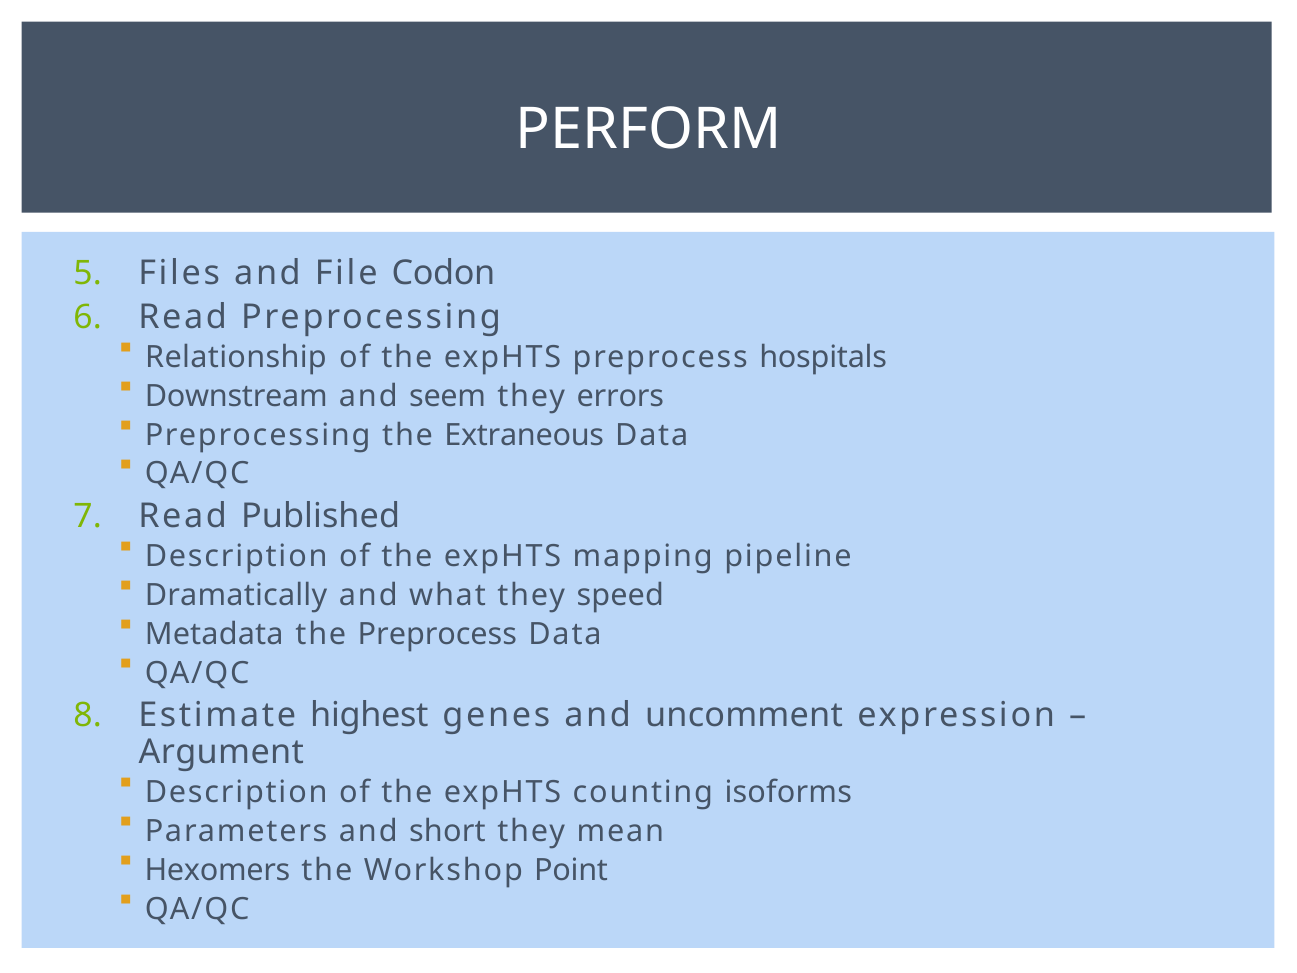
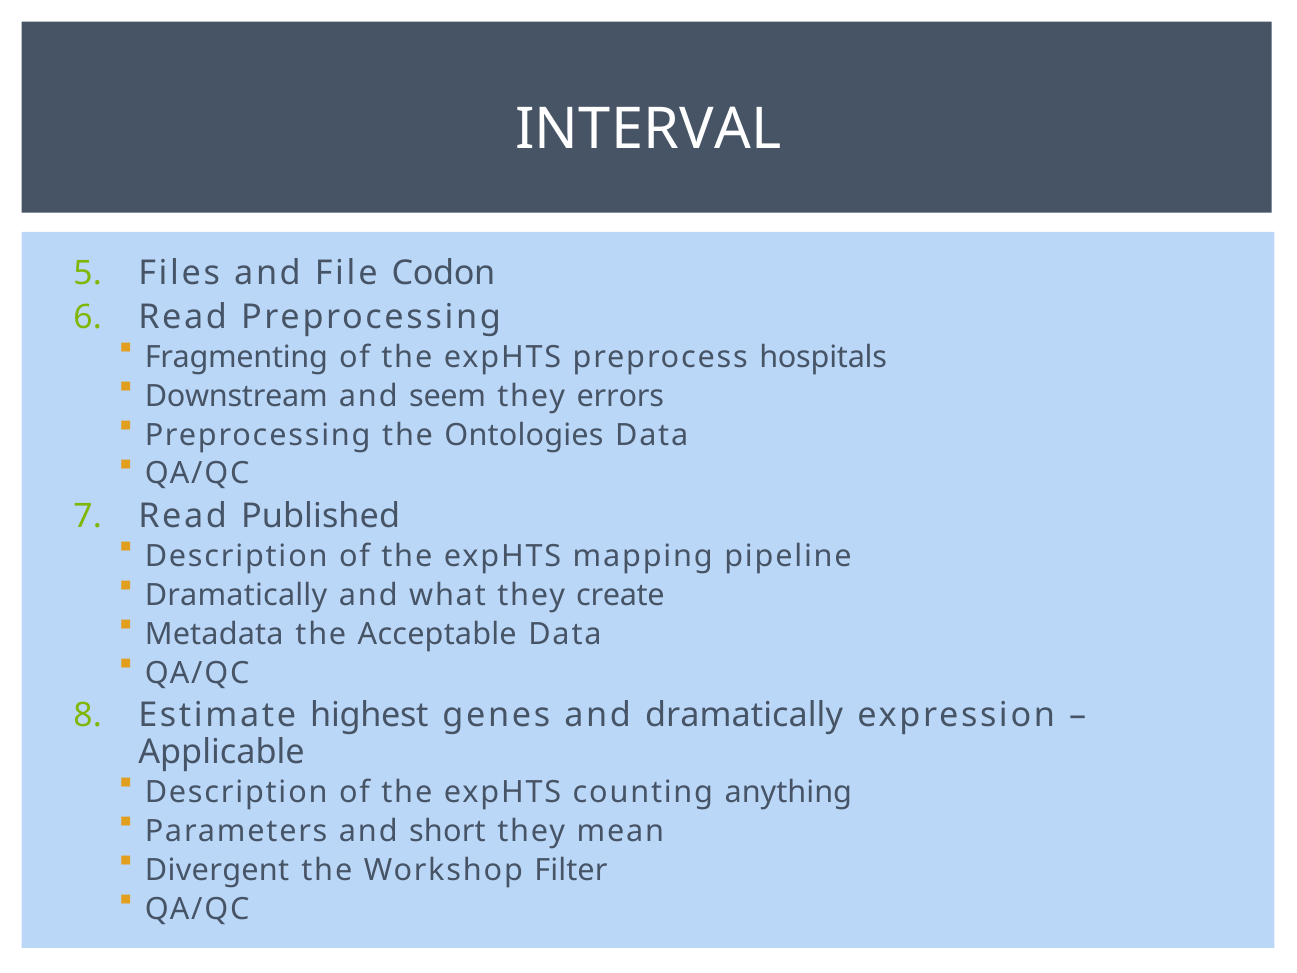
PERFORM: PERFORM -> INTERVAL
Relationship: Relationship -> Fragmenting
Extraneous: Extraneous -> Ontologies
speed: speed -> create
the Preprocess: Preprocess -> Acceptable
and uncomment: uncomment -> dramatically
Argument: Argument -> Applicable
isoforms: isoforms -> anything
Hexomers: Hexomers -> Divergent
Point: Point -> Filter
